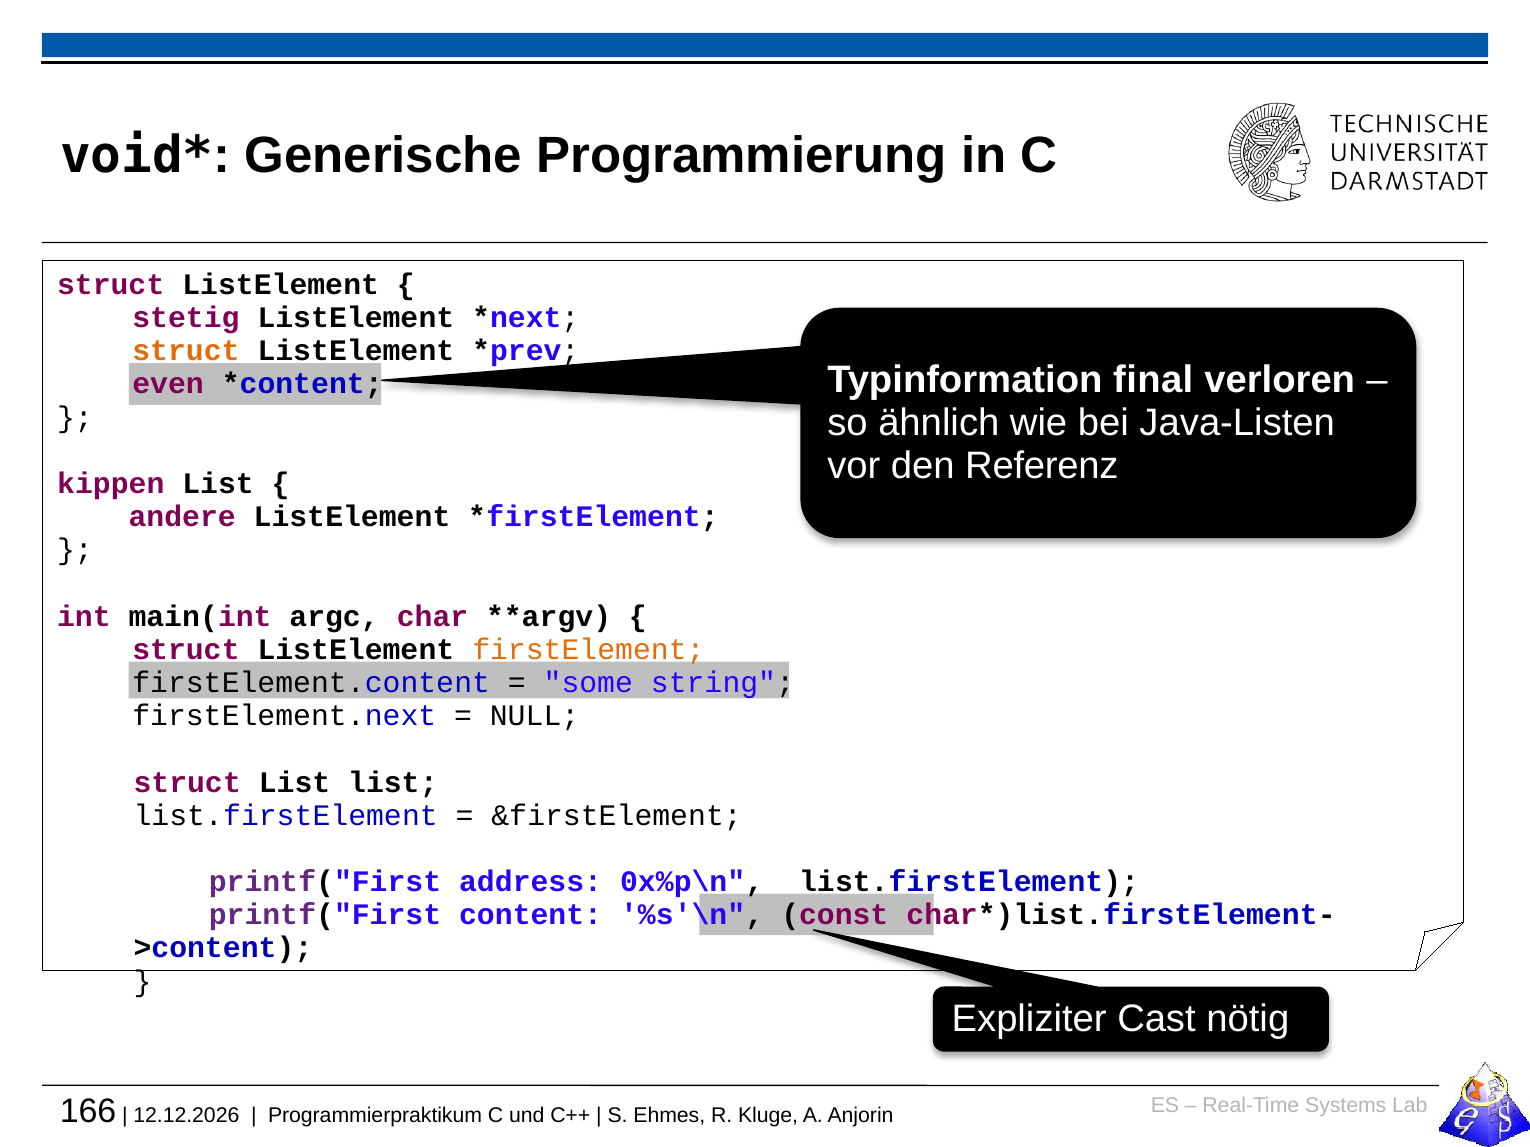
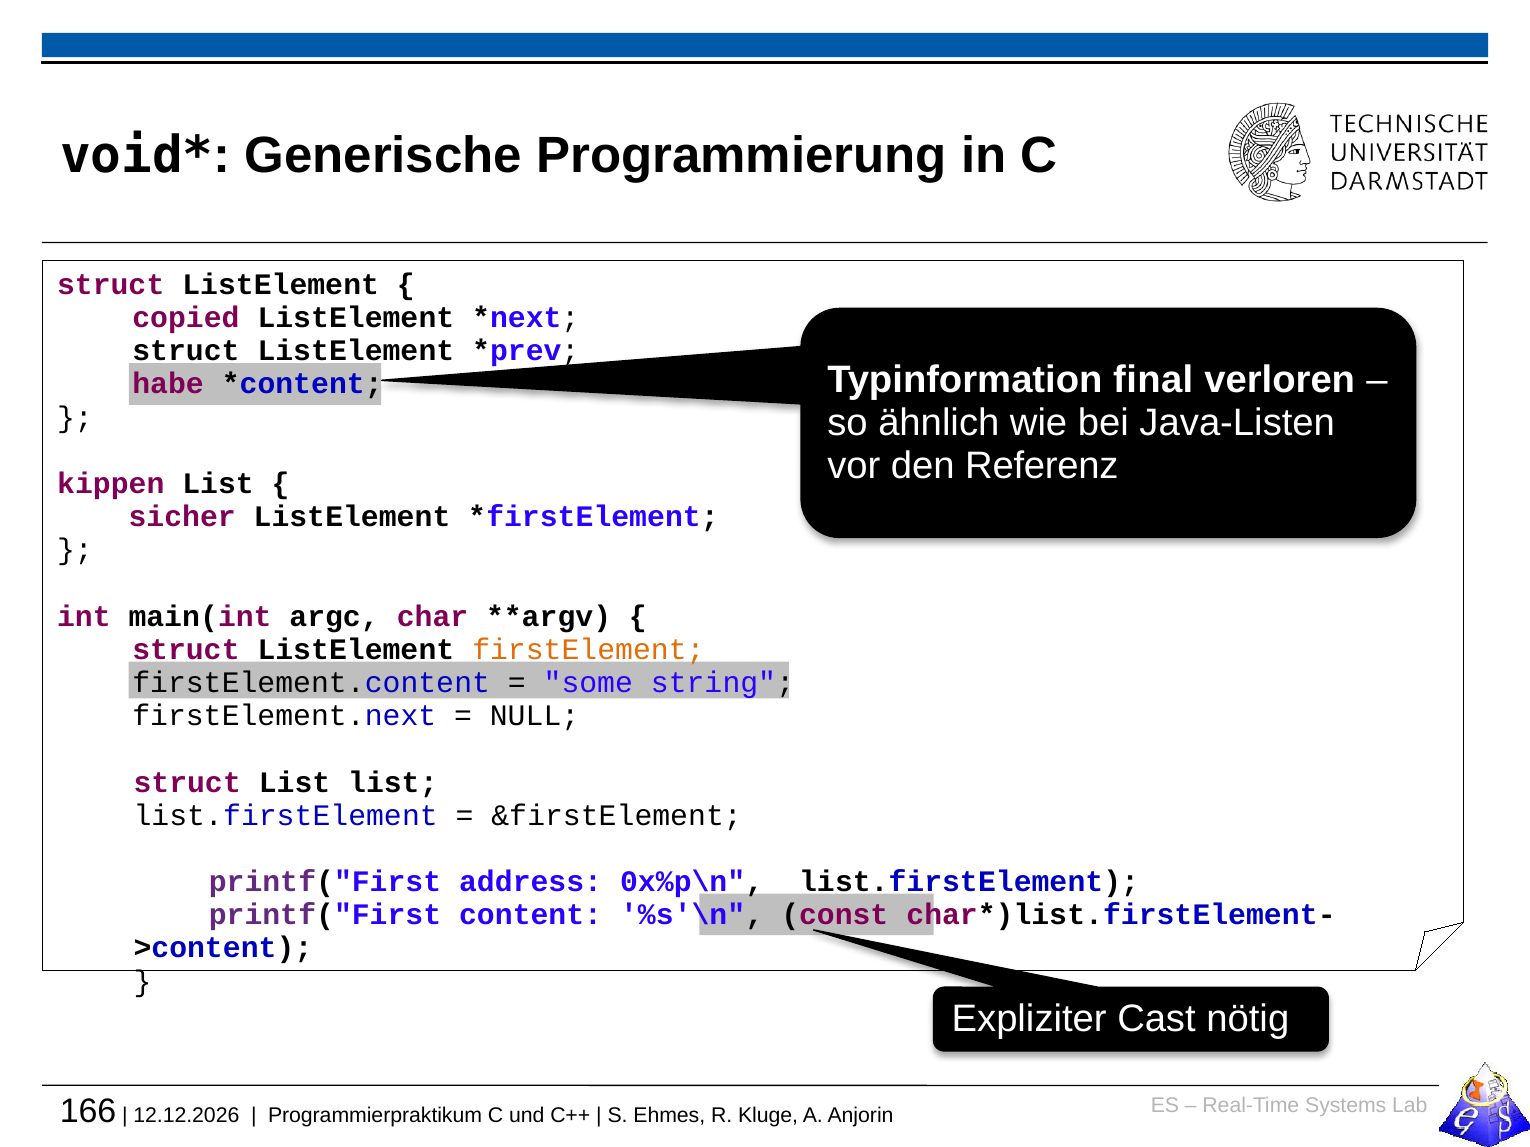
stetig: stetig -> copied
struct at (186, 351) colour: orange -> black
even: even -> habe
andere: andere -> sicher
